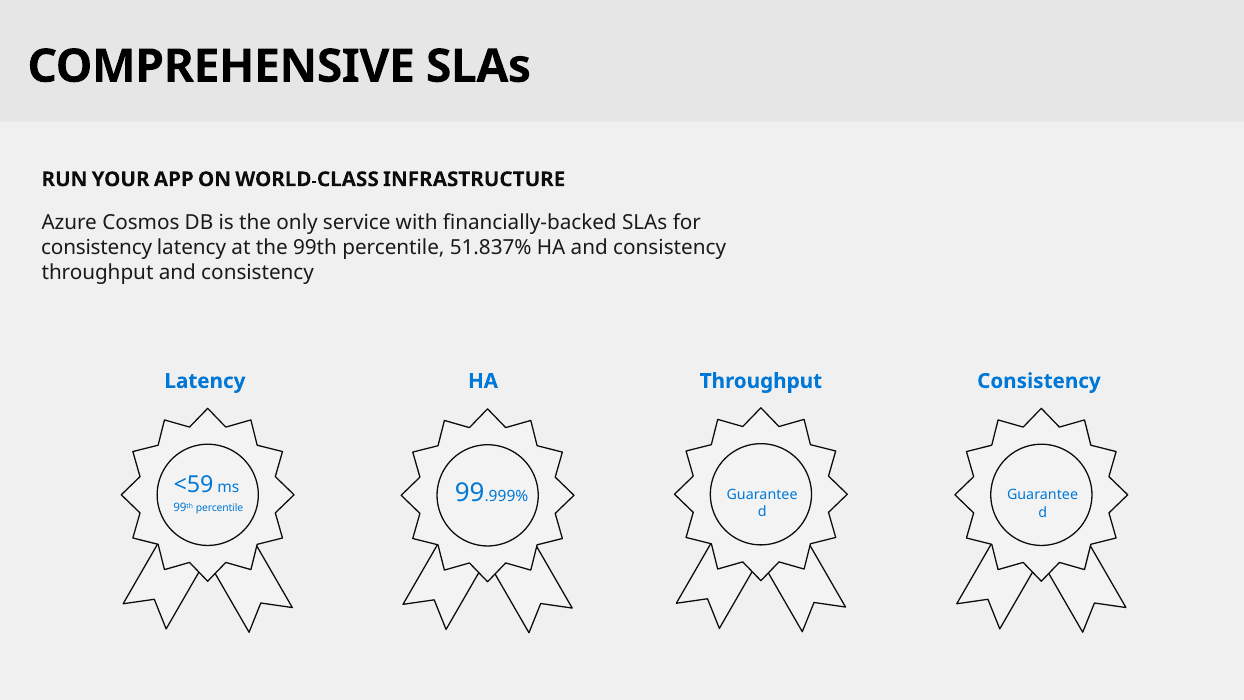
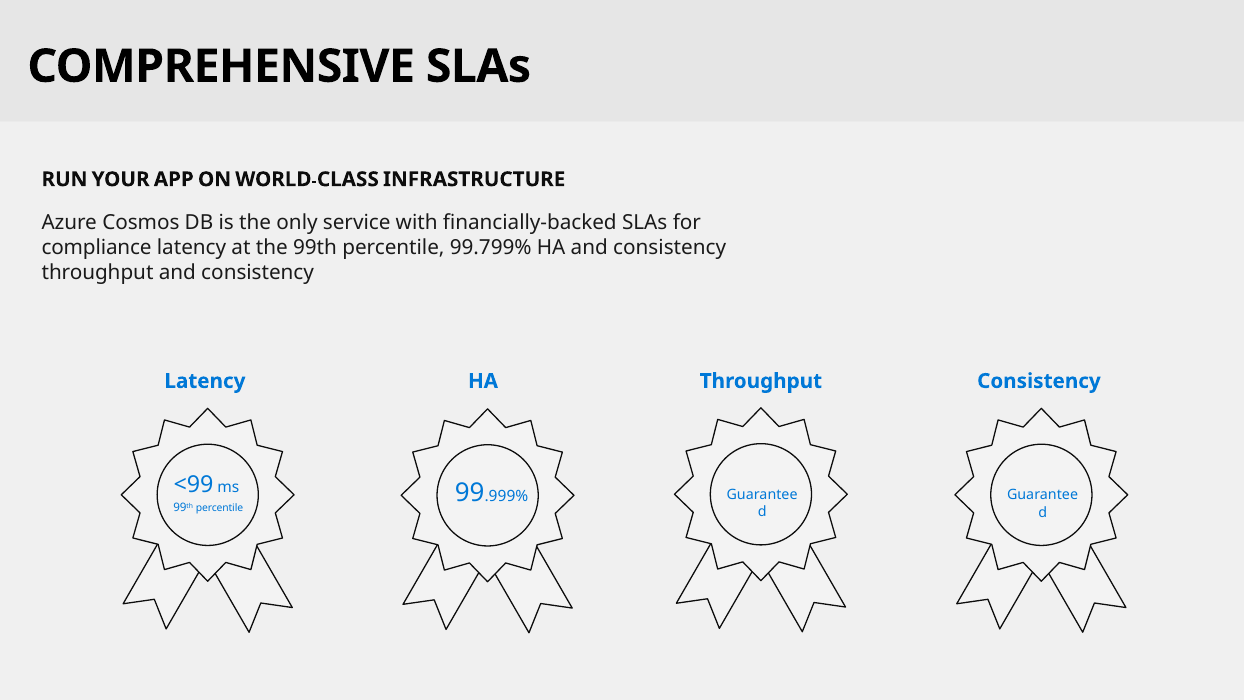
consistency at (97, 247): consistency -> compliance
51.837%: 51.837% -> 99.799%
<59: <59 -> <99
